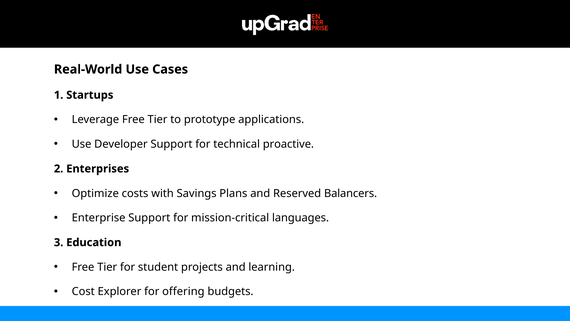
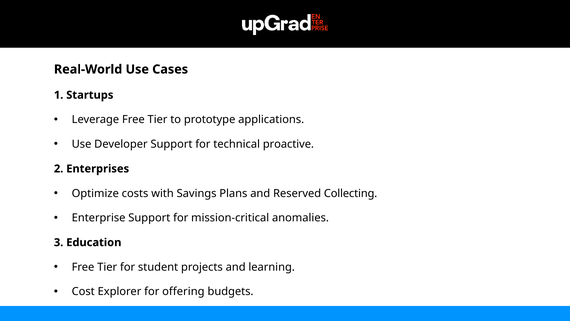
Balancers: Balancers -> Collecting
languages: languages -> anomalies
